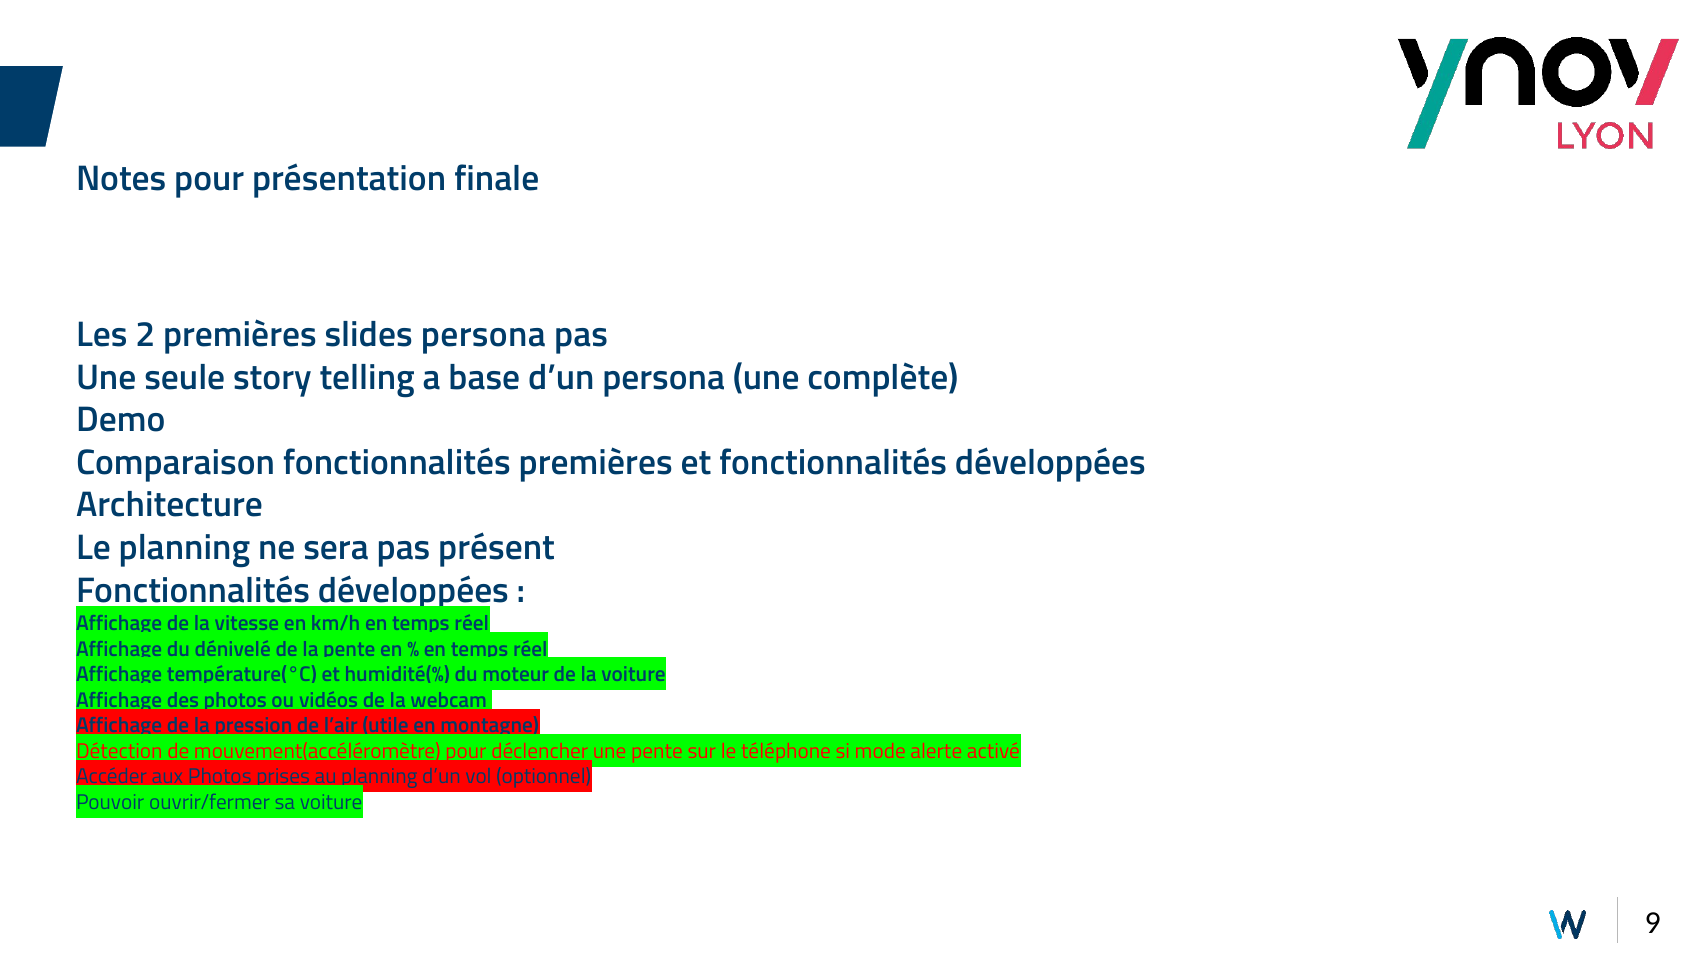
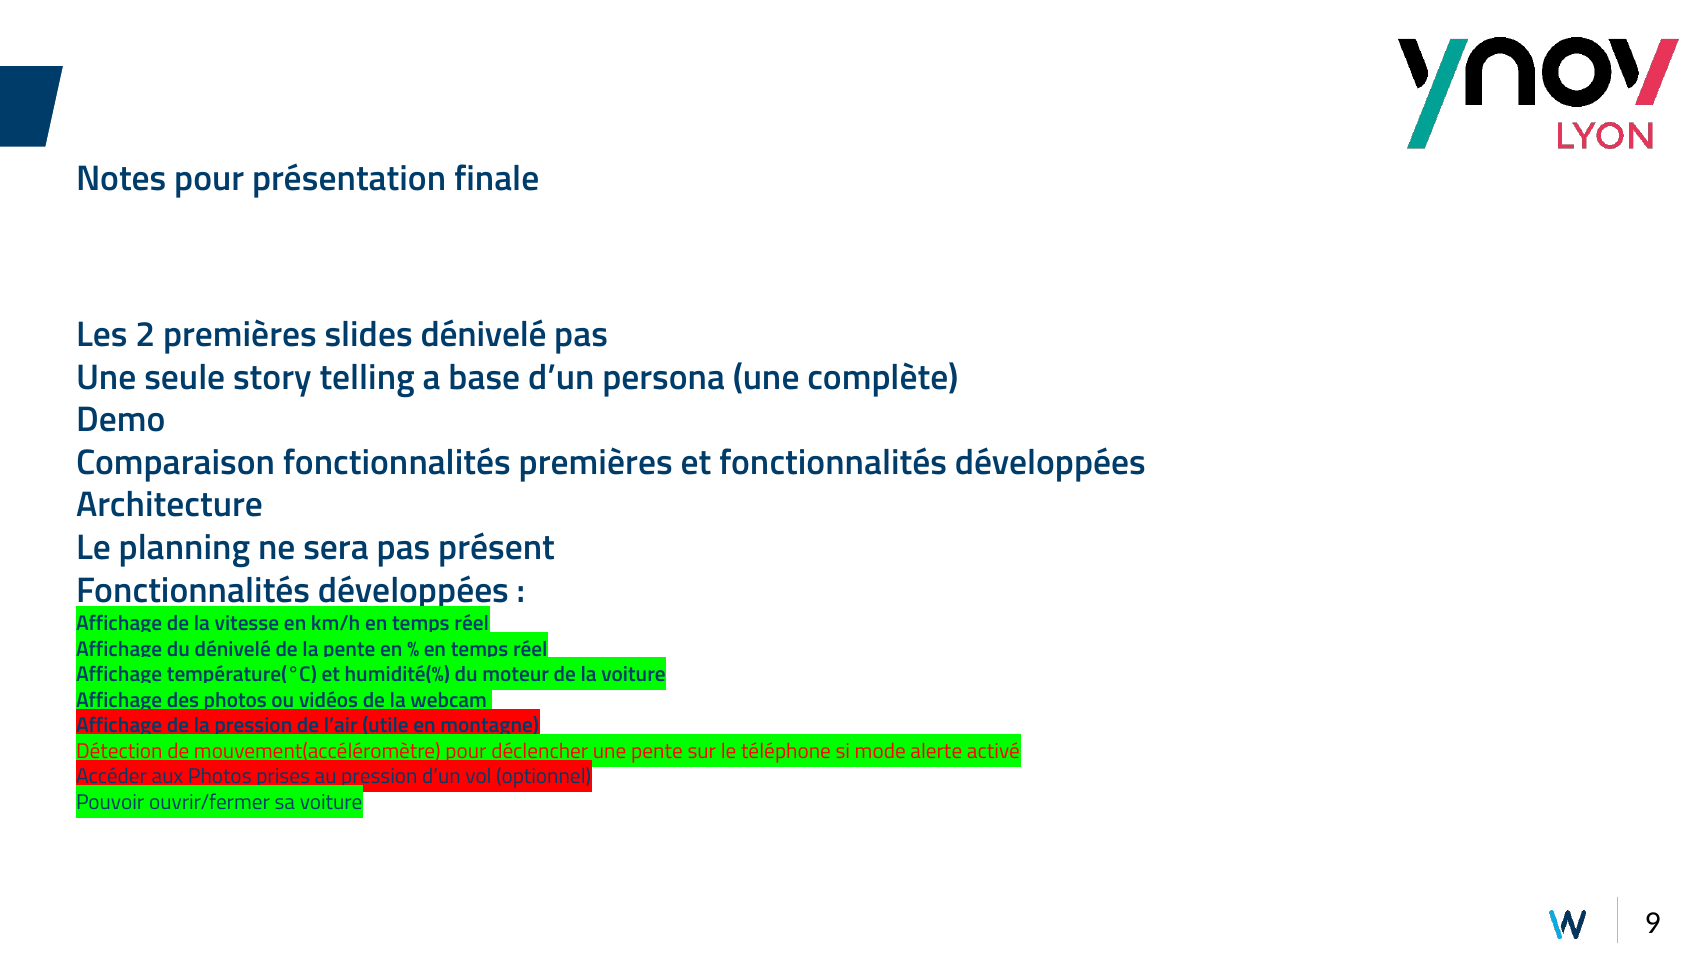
slides persona: persona -> dénivelé
planning at (379, 777): planning -> pression
